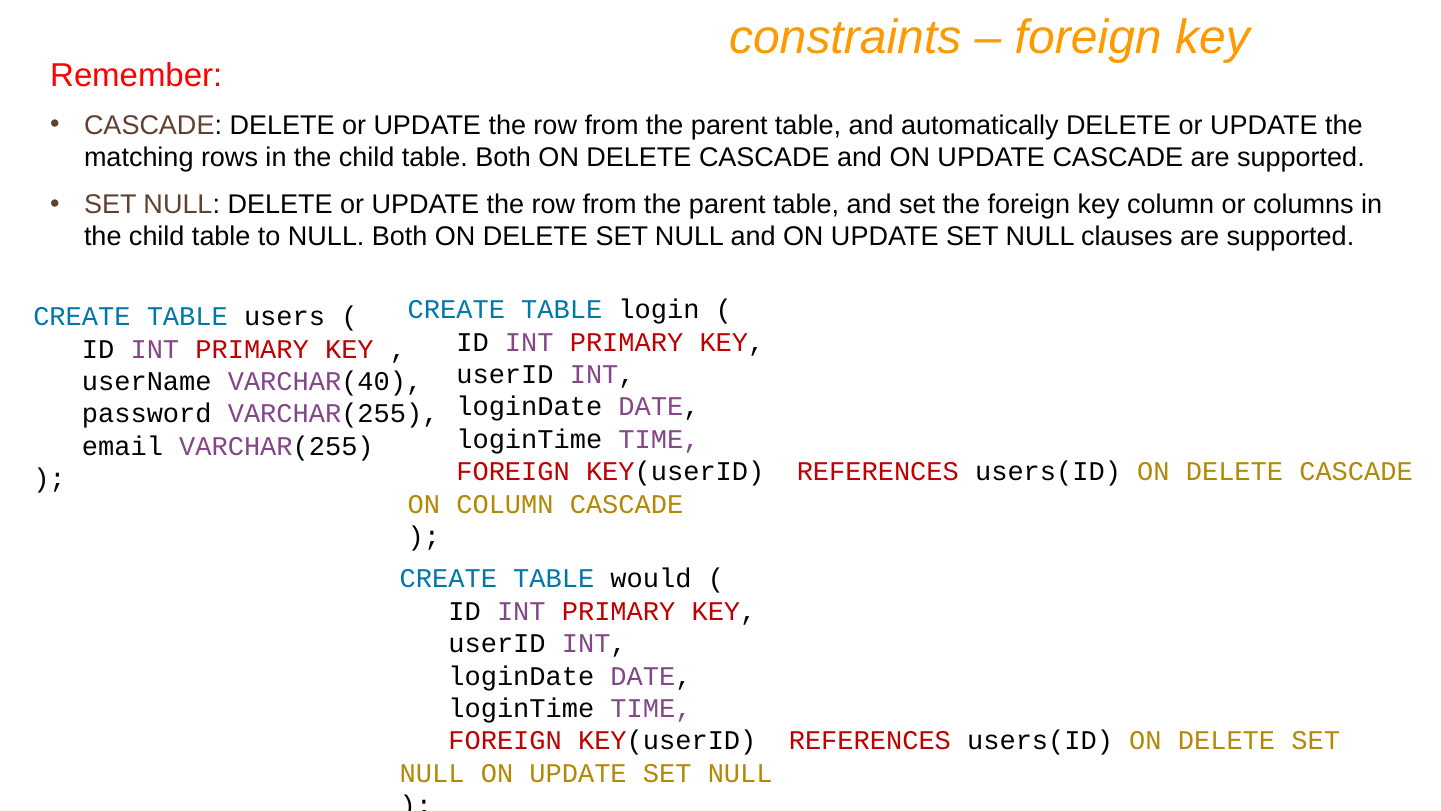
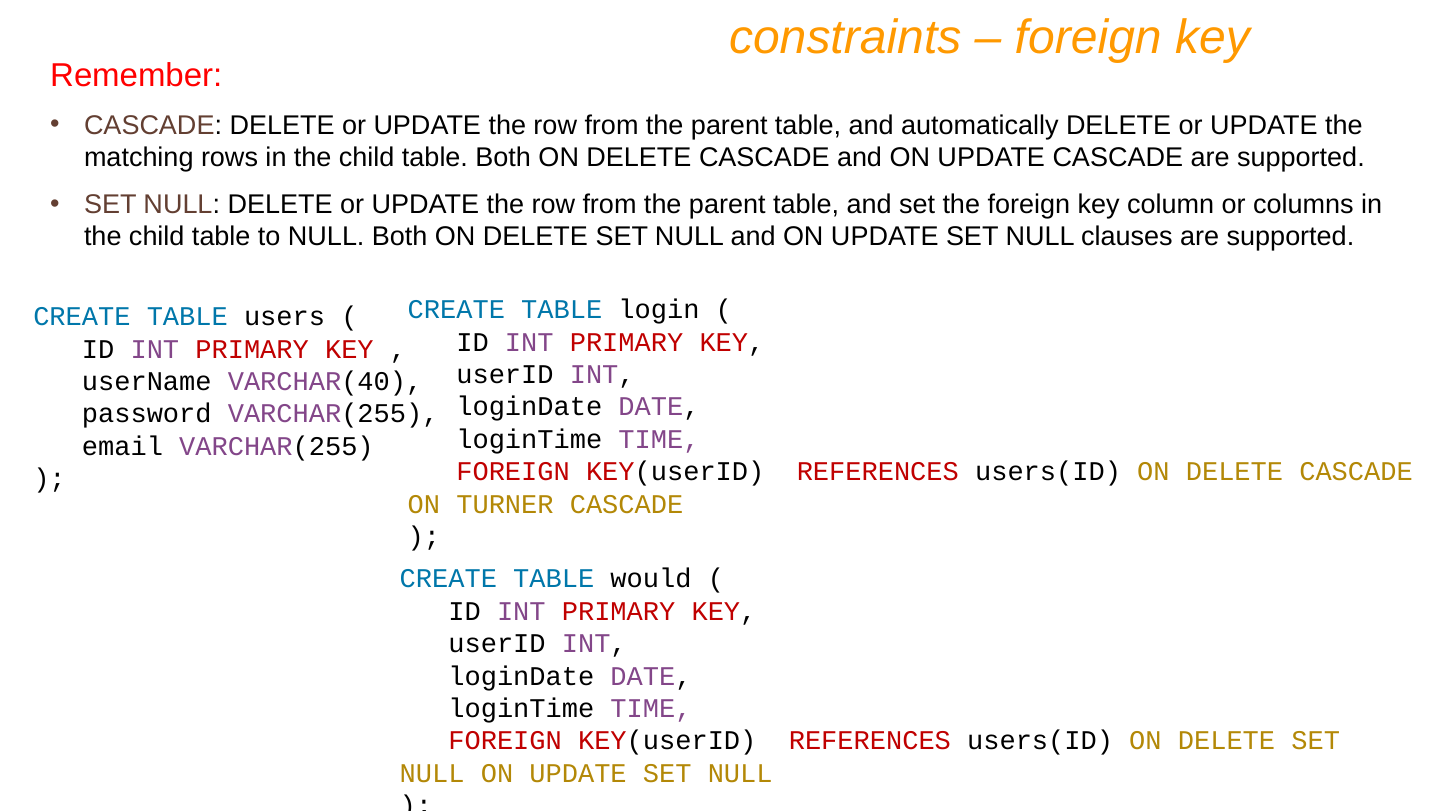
ON COLUMN: COLUMN -> TURNER
